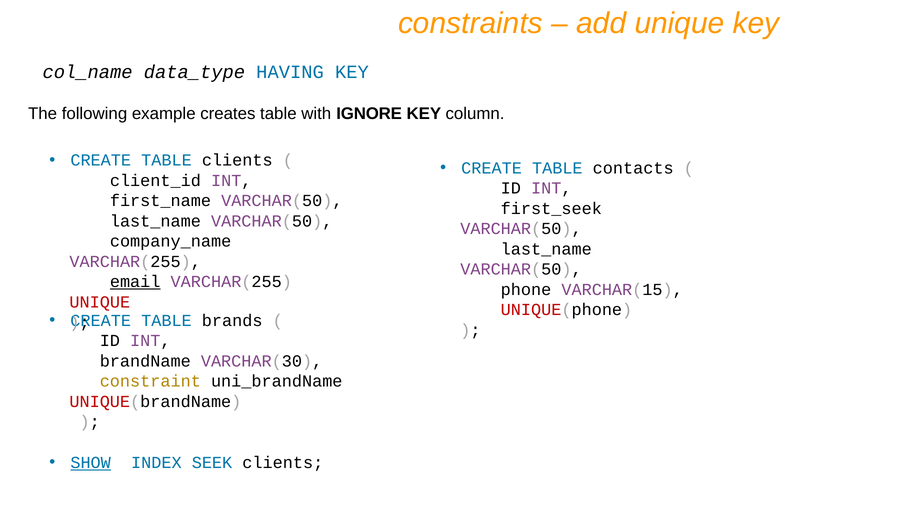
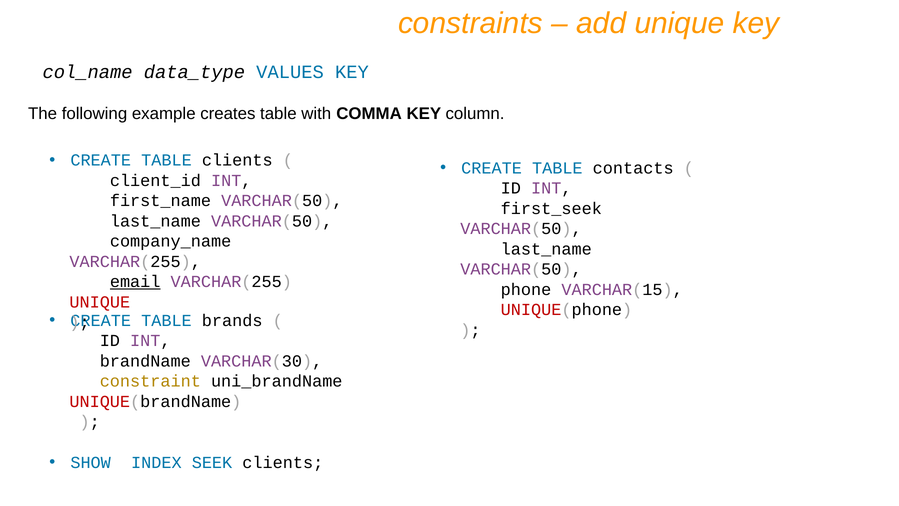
HAVING: HAVING -> VALUES
IGNORE: IGNORE -> COMMA
SHOW underline: present -> none
